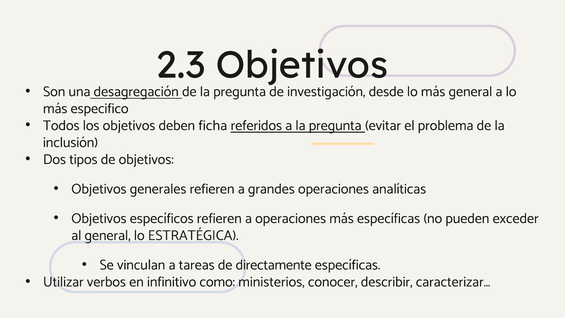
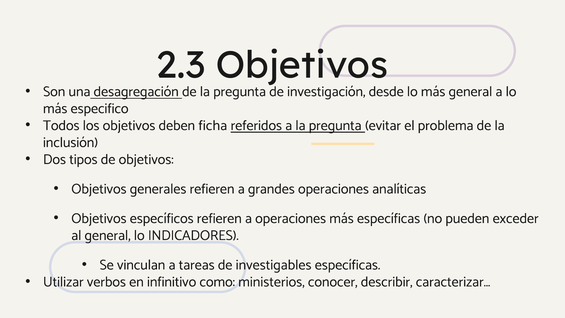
ESTRATÉGICA: ESTRATÉGICA -> INDICADORES
directamente: directamente -> investigables
